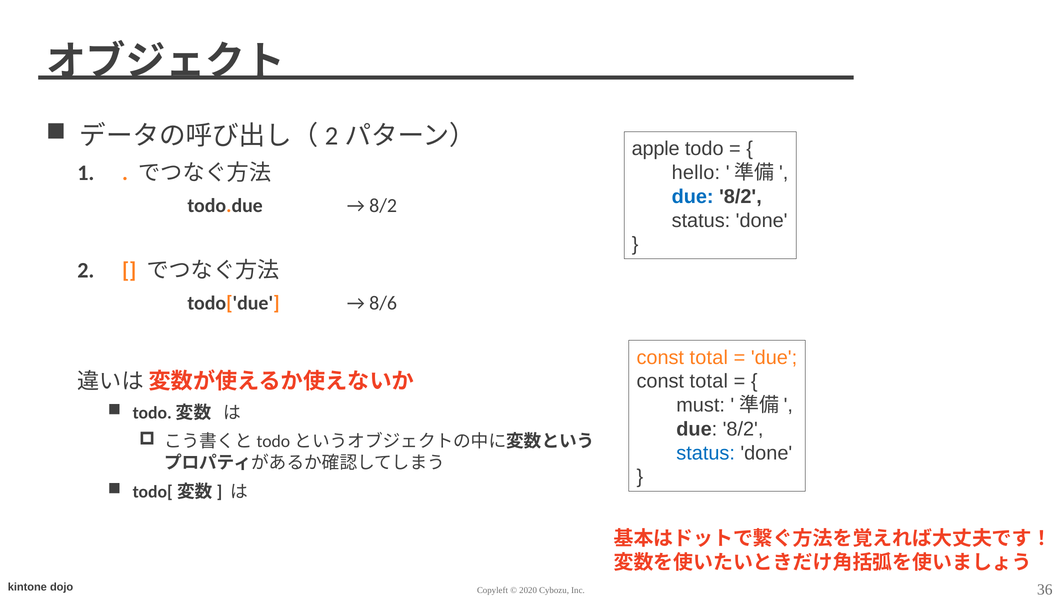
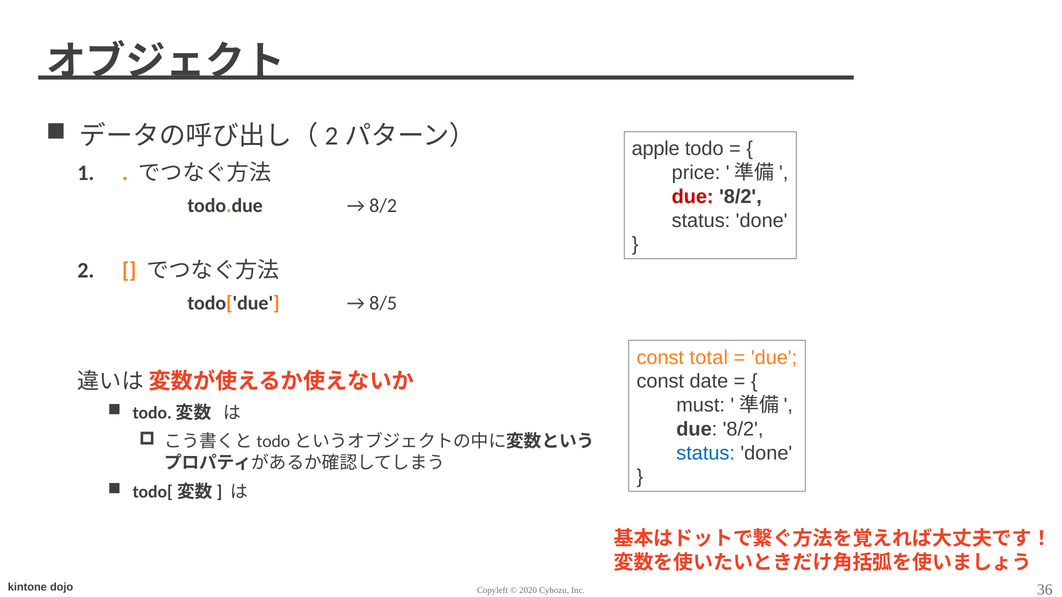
hello: hello -> price
due at (693, 197) colour: blue -> red
8/6: 8/6 -> 8/5
total at (709, 382): total -> date
